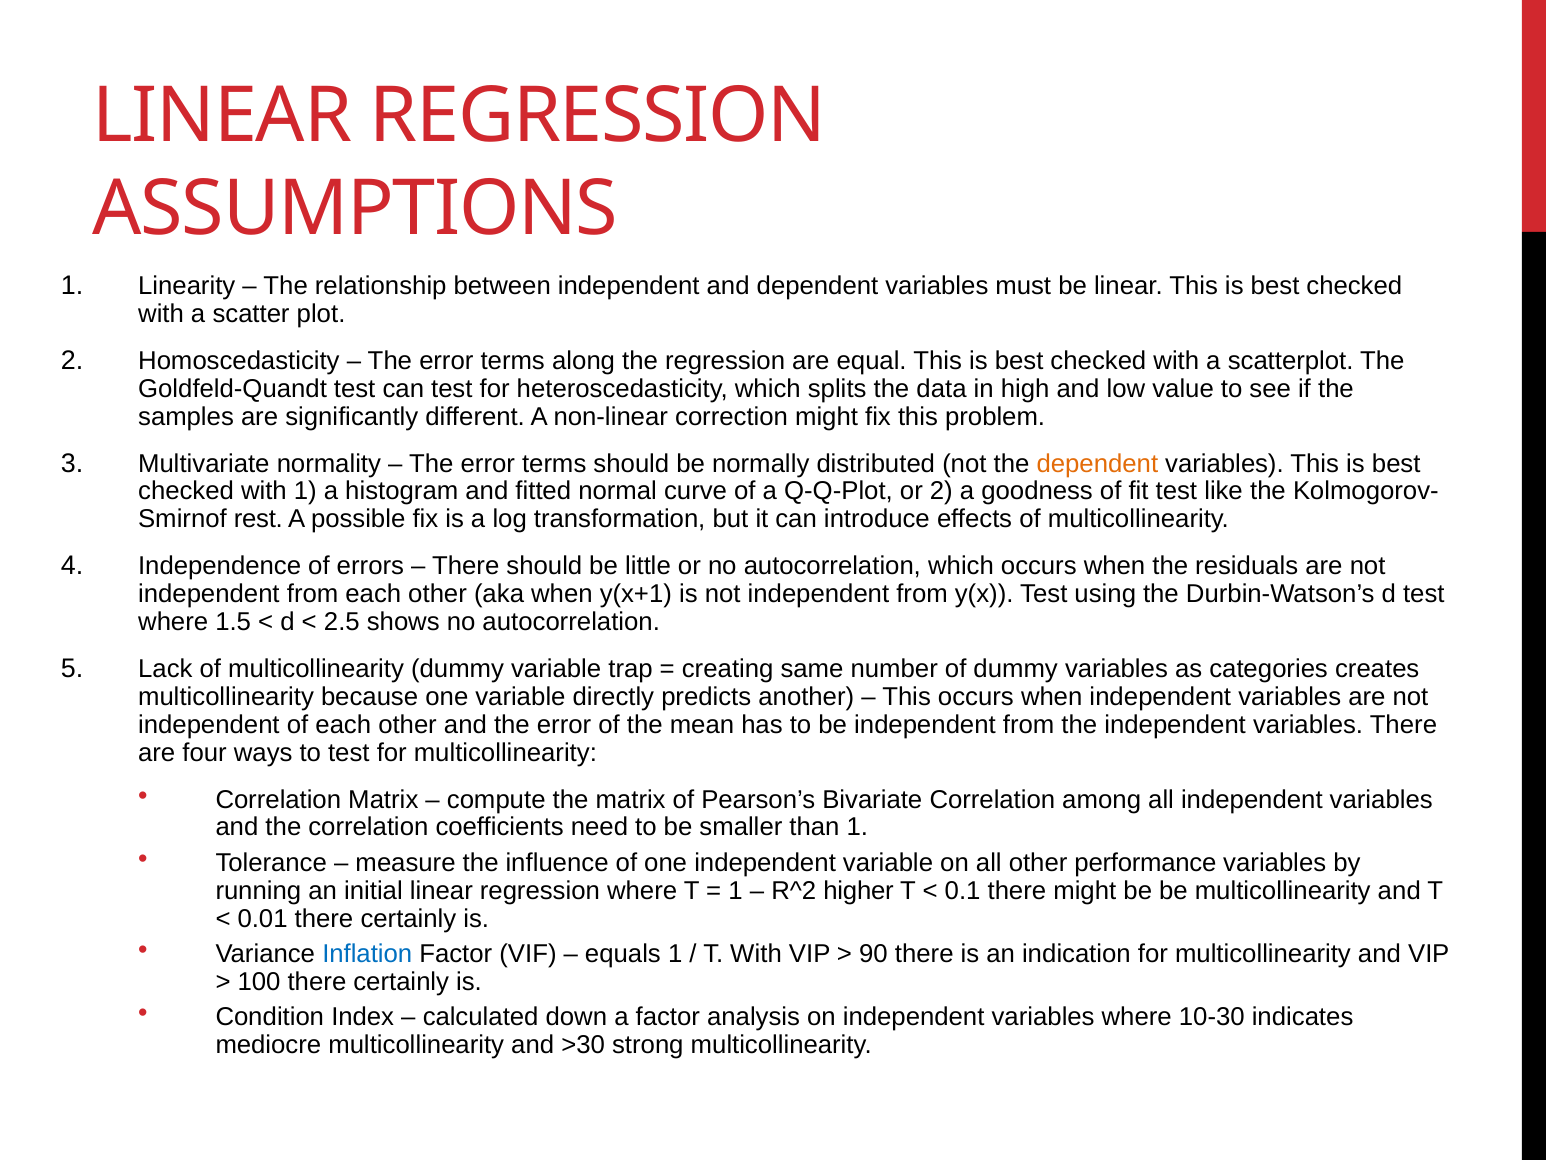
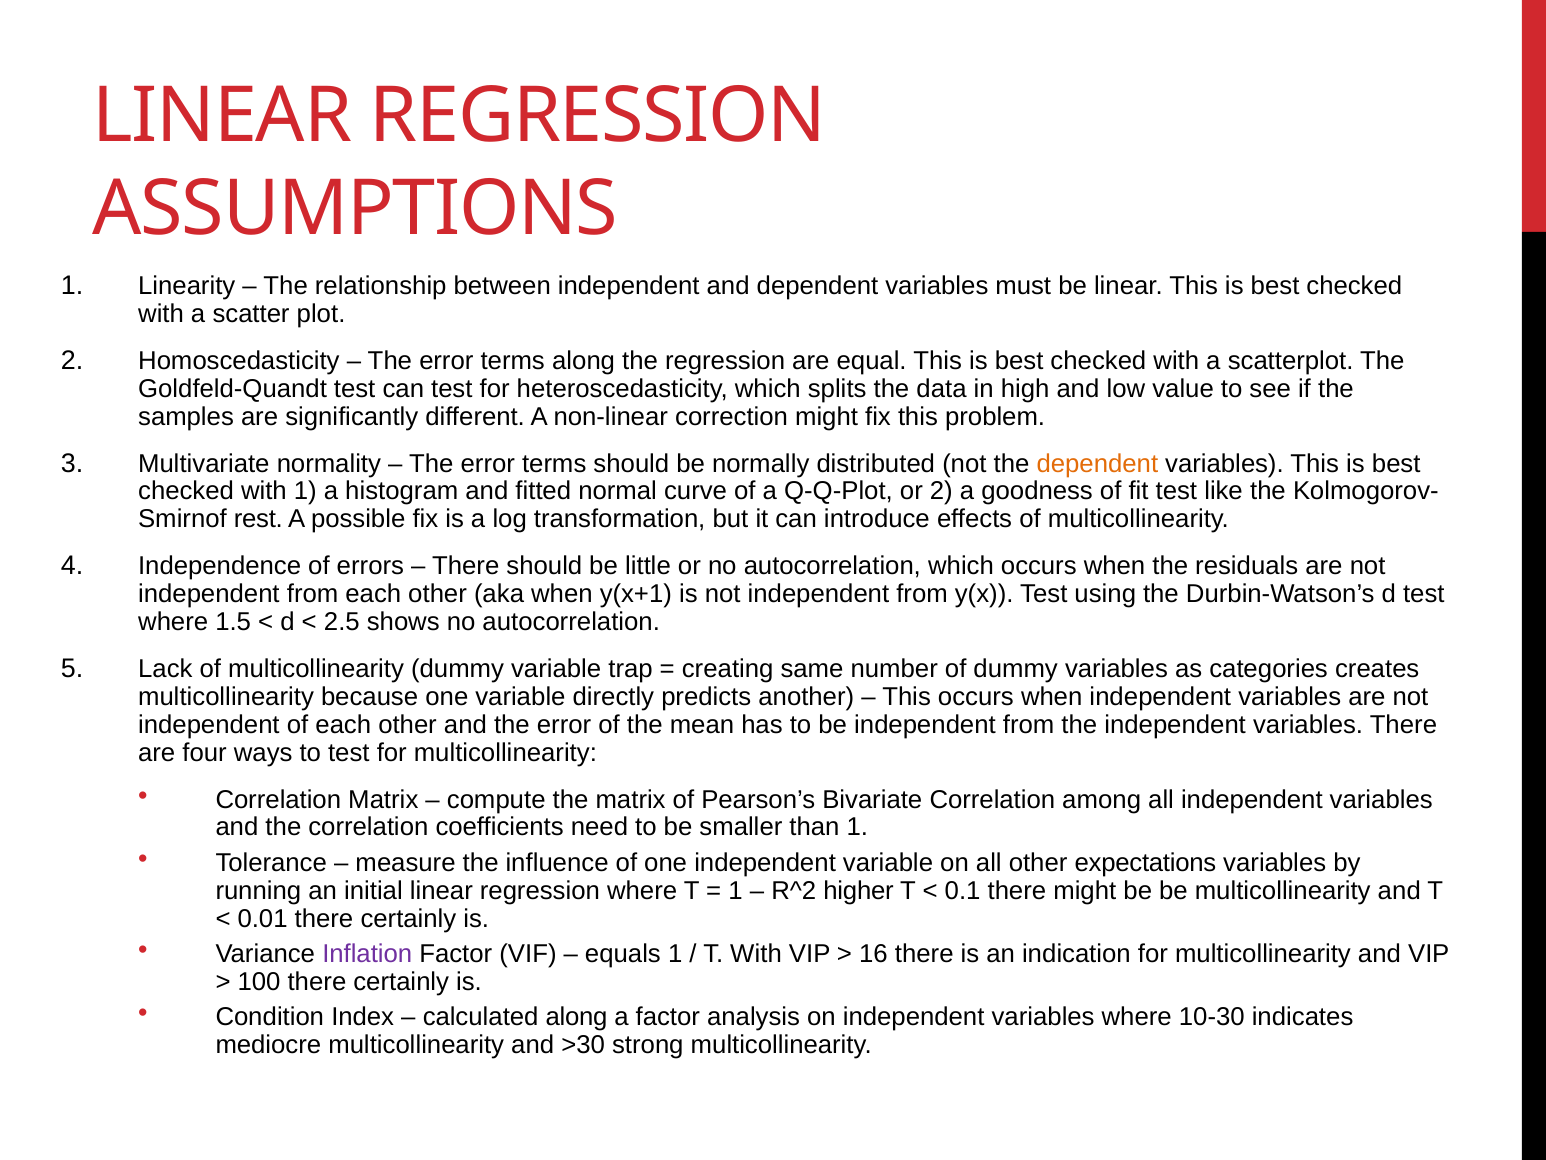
performance: performance -> expectations
Inflation colour: blue -> purple
90: 90 -> 16
calculated down: down -> along
